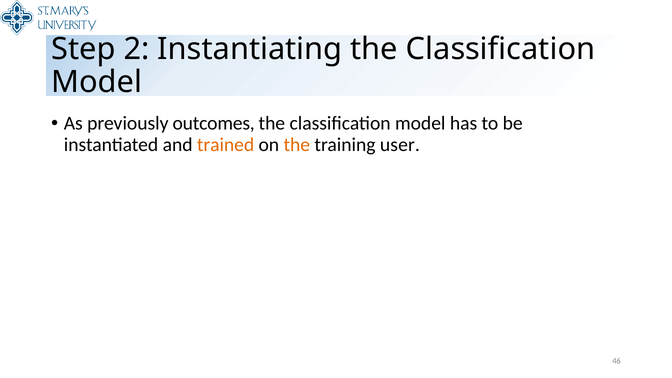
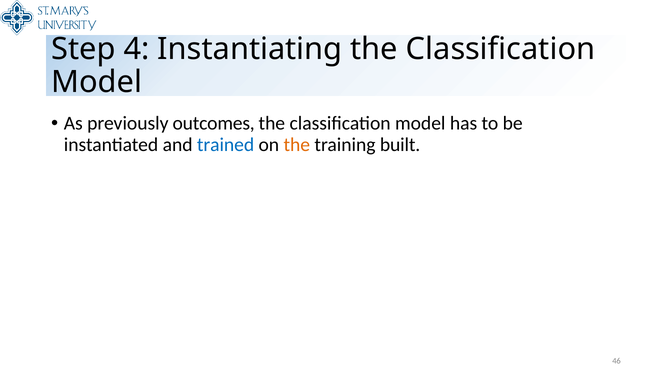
2: 2 -> 4
trained colour: orange -> blue
user: user -> built
